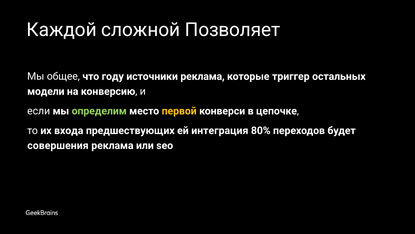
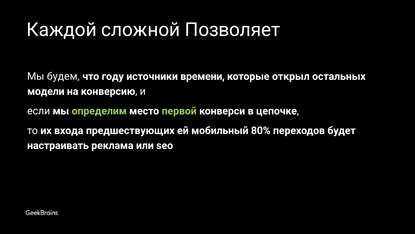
общее: общее -> будем
источники реклама: реклама -> времени
триггер: триггер -> открыл
первой colour: yellow -> light green
интеграция: интеграция -> мобильный
совершения: совершения -> настраивать
